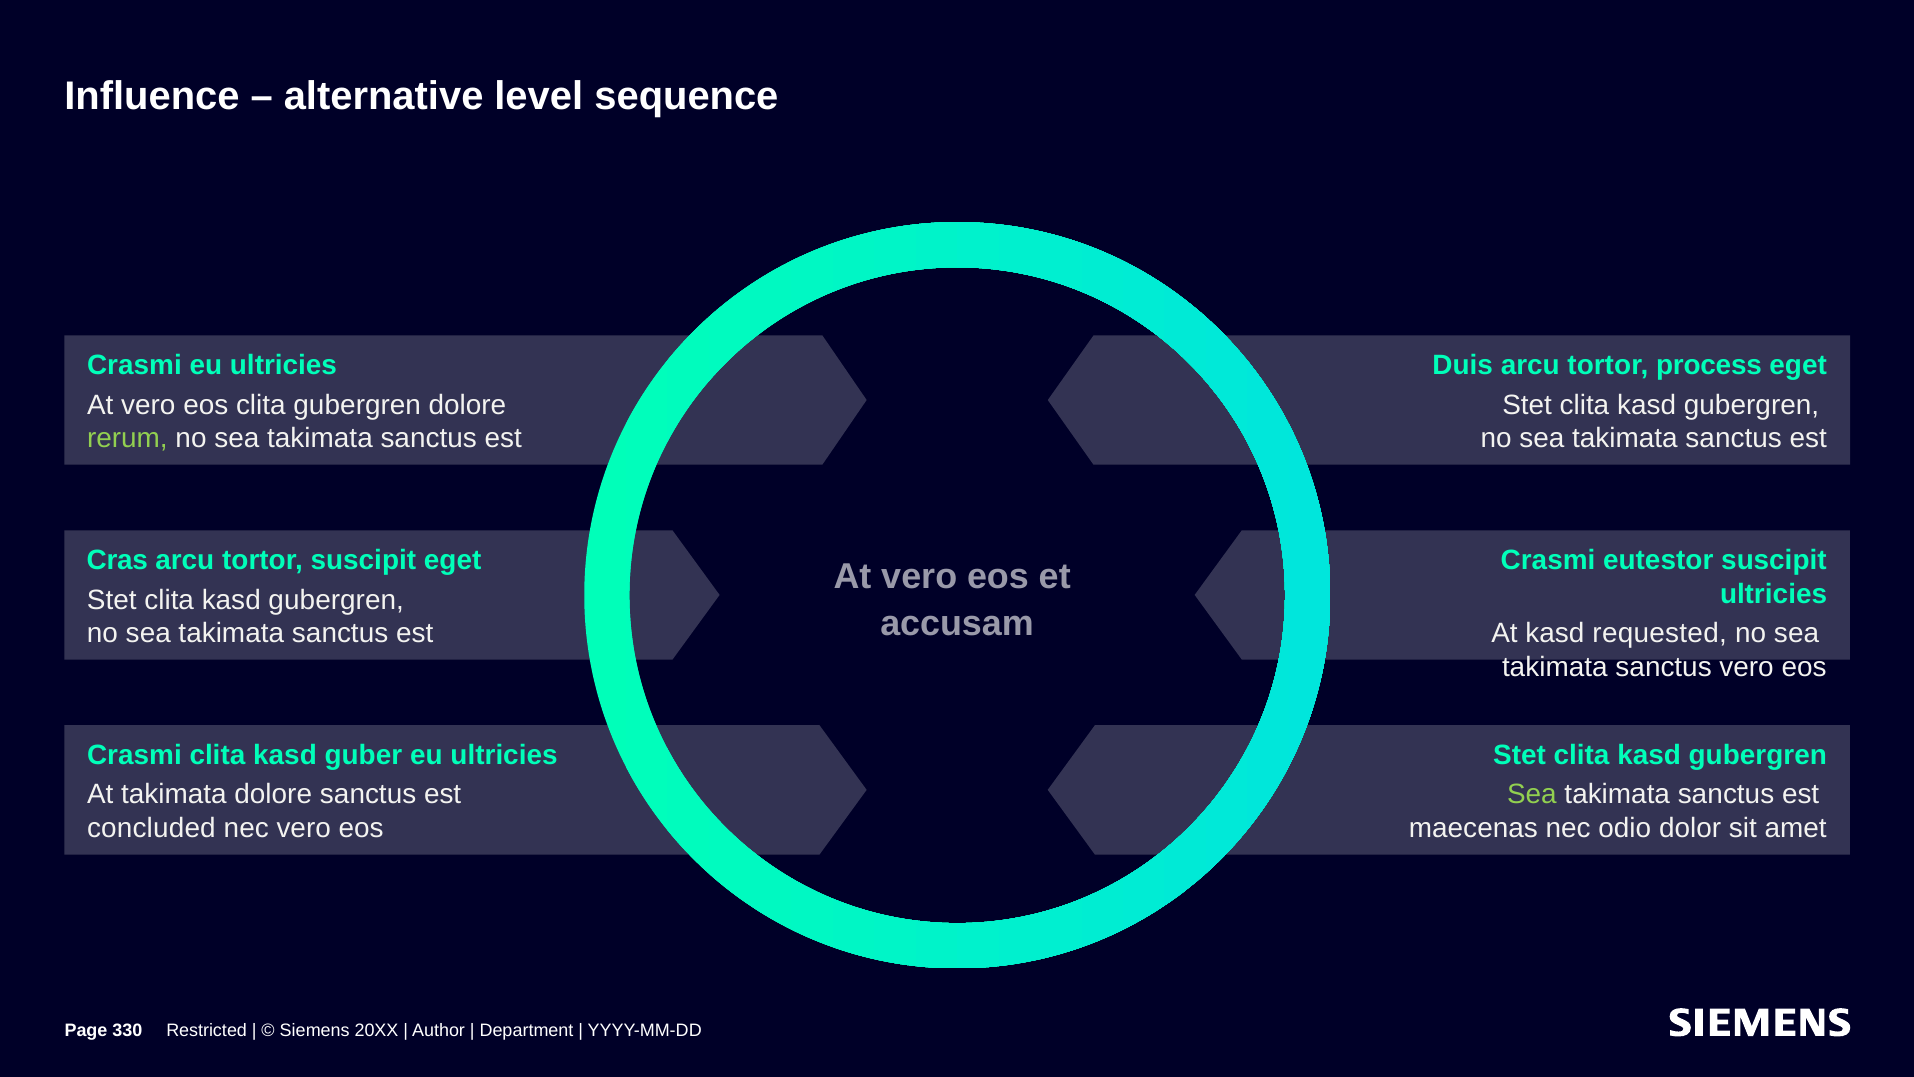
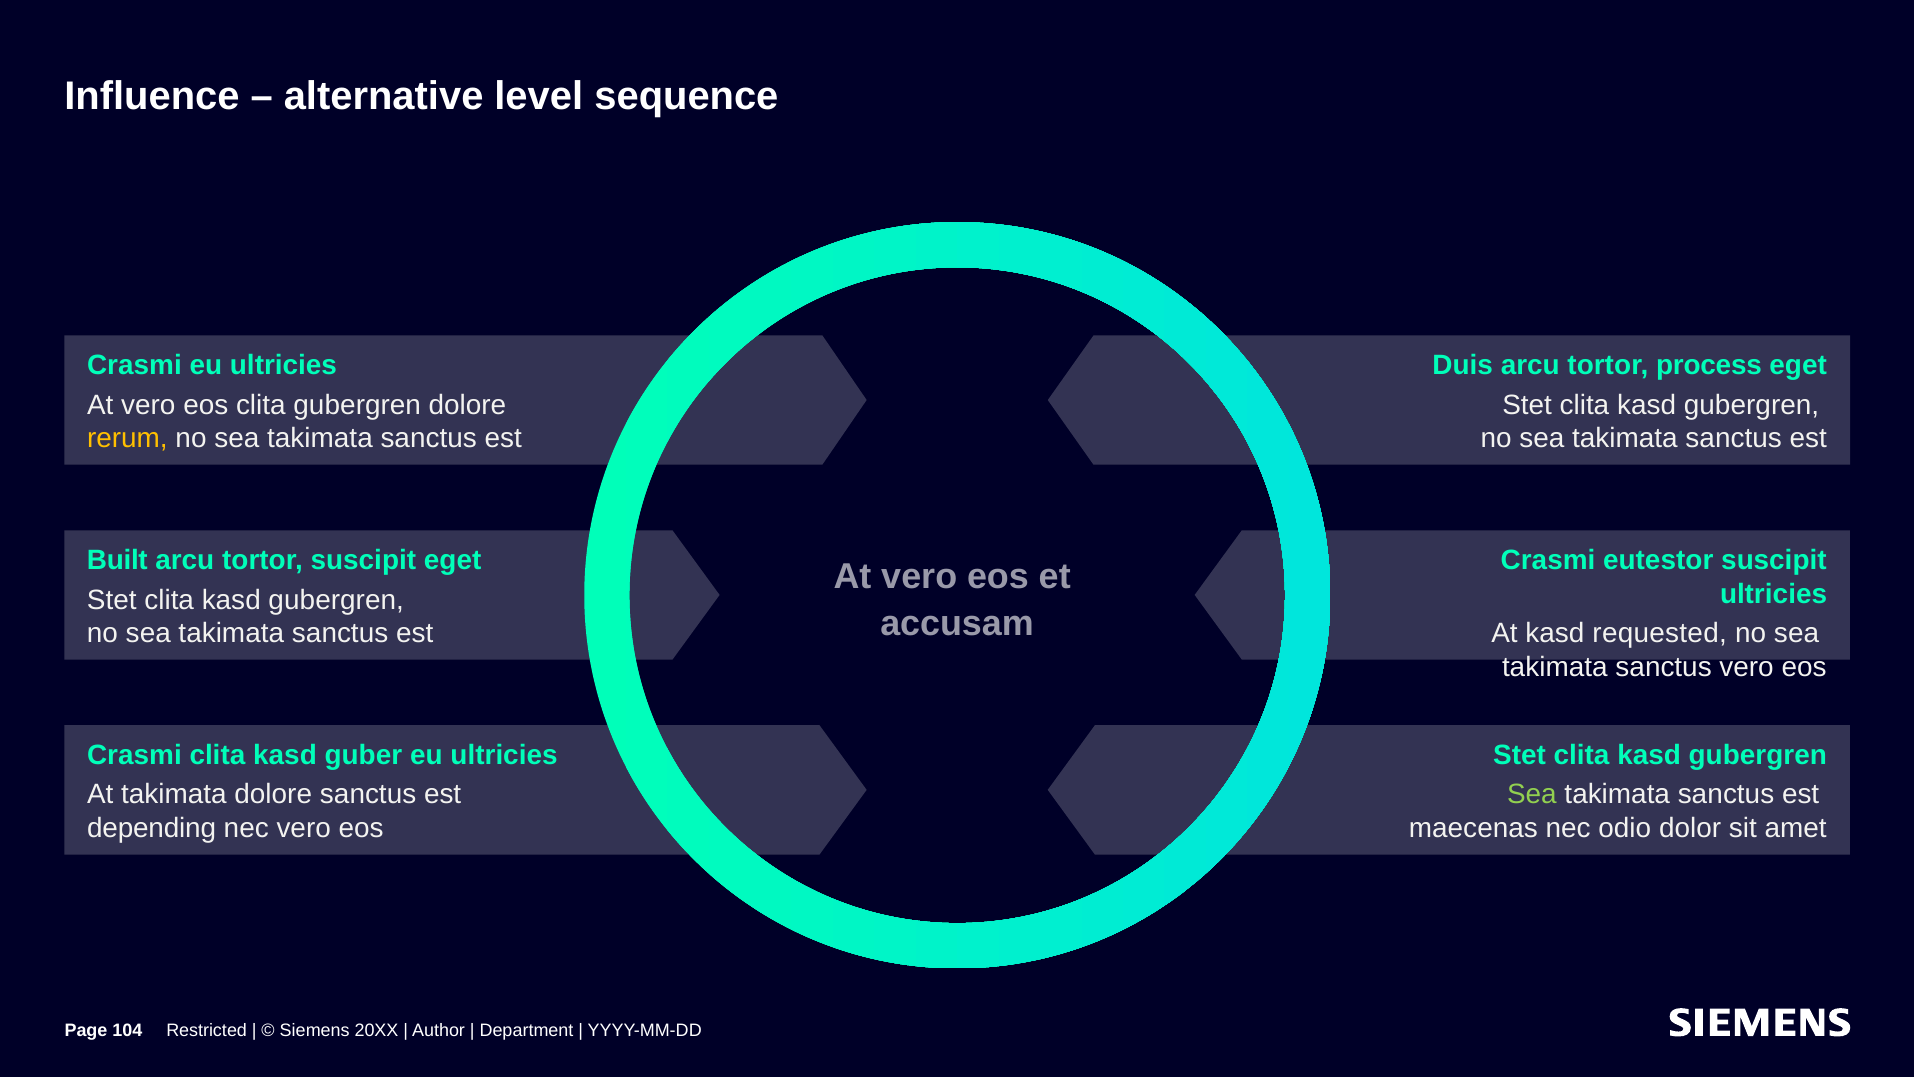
rerum colour: light green -> yellow
Cras: Cras -> Built
concluded: concluded -> depending
330: 330 -> 104
